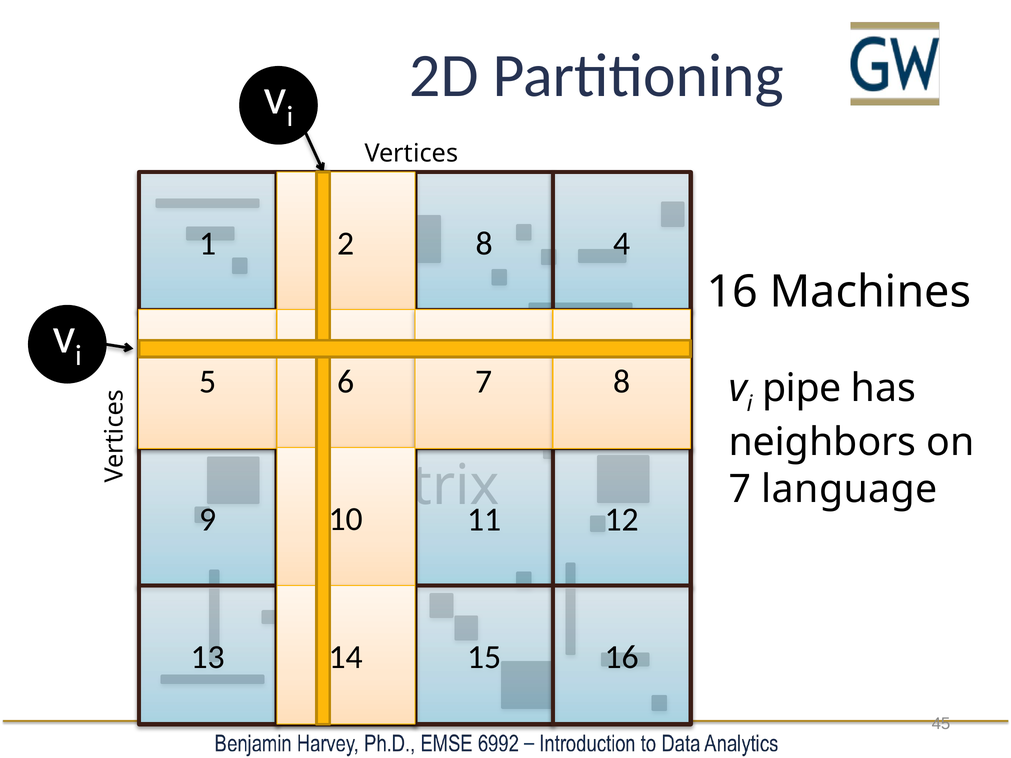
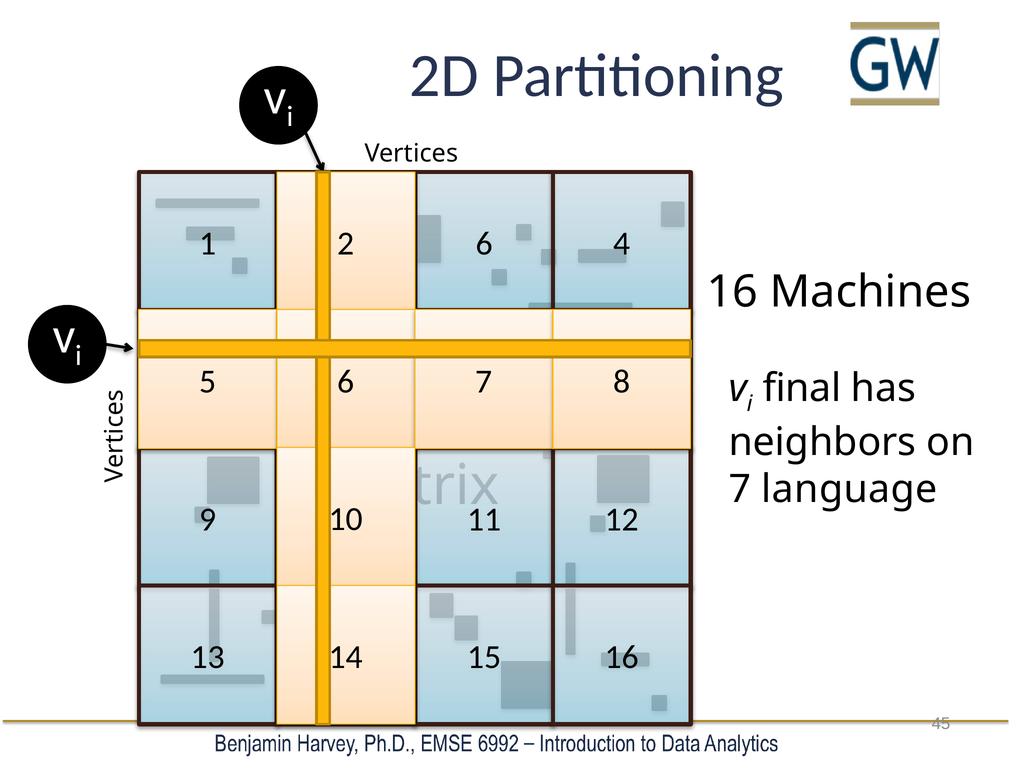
8 at (484, 244): 8 -> 6
pipe: pipe -> final
